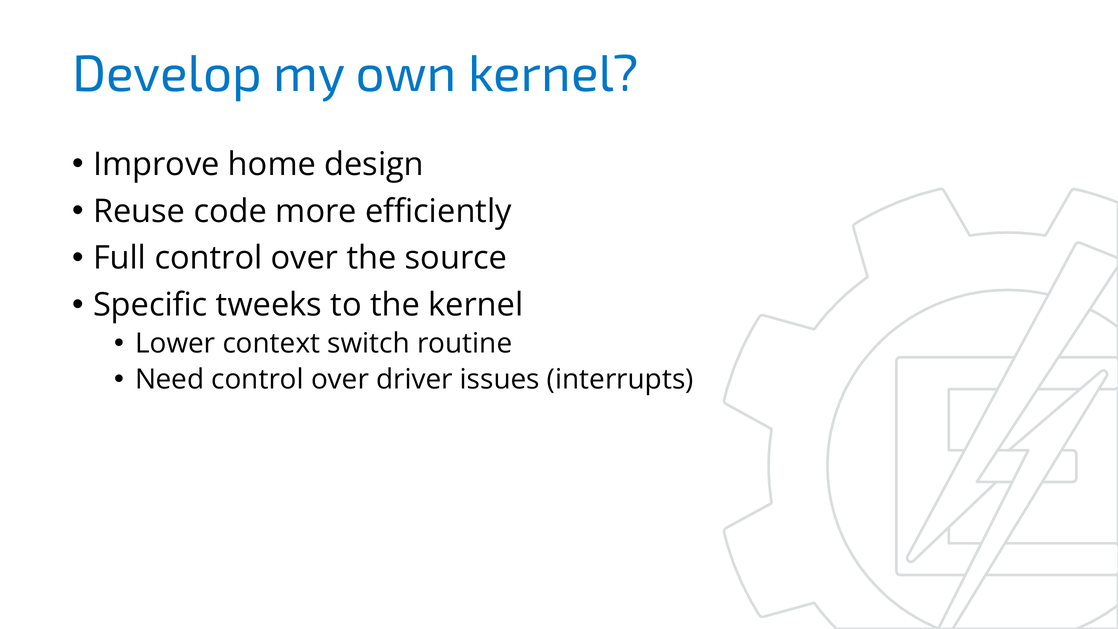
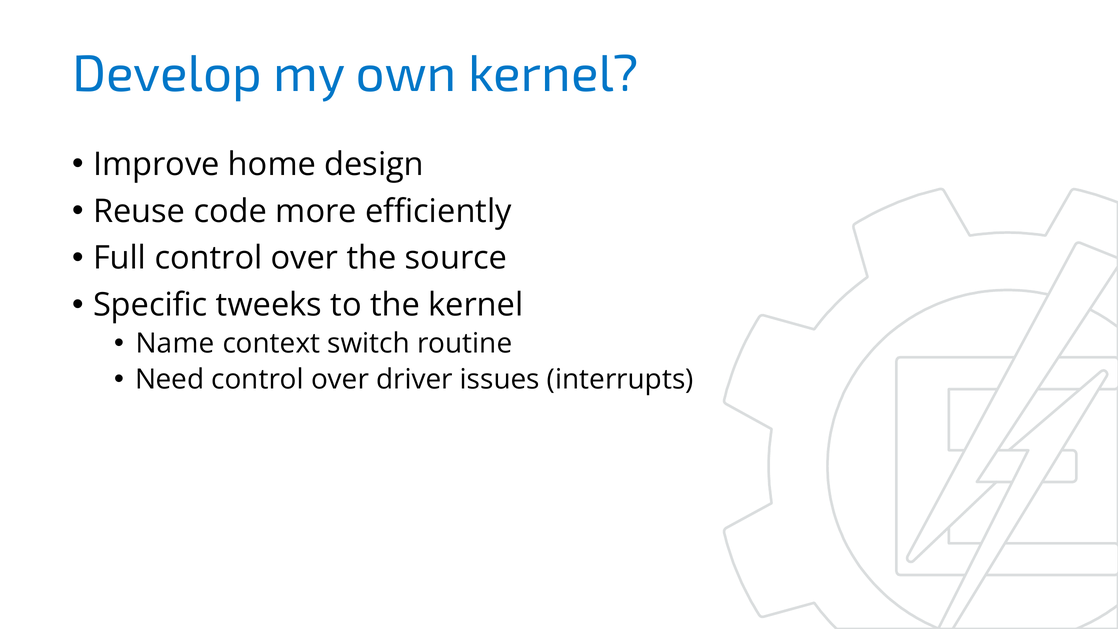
Lower: Lower -> Name
